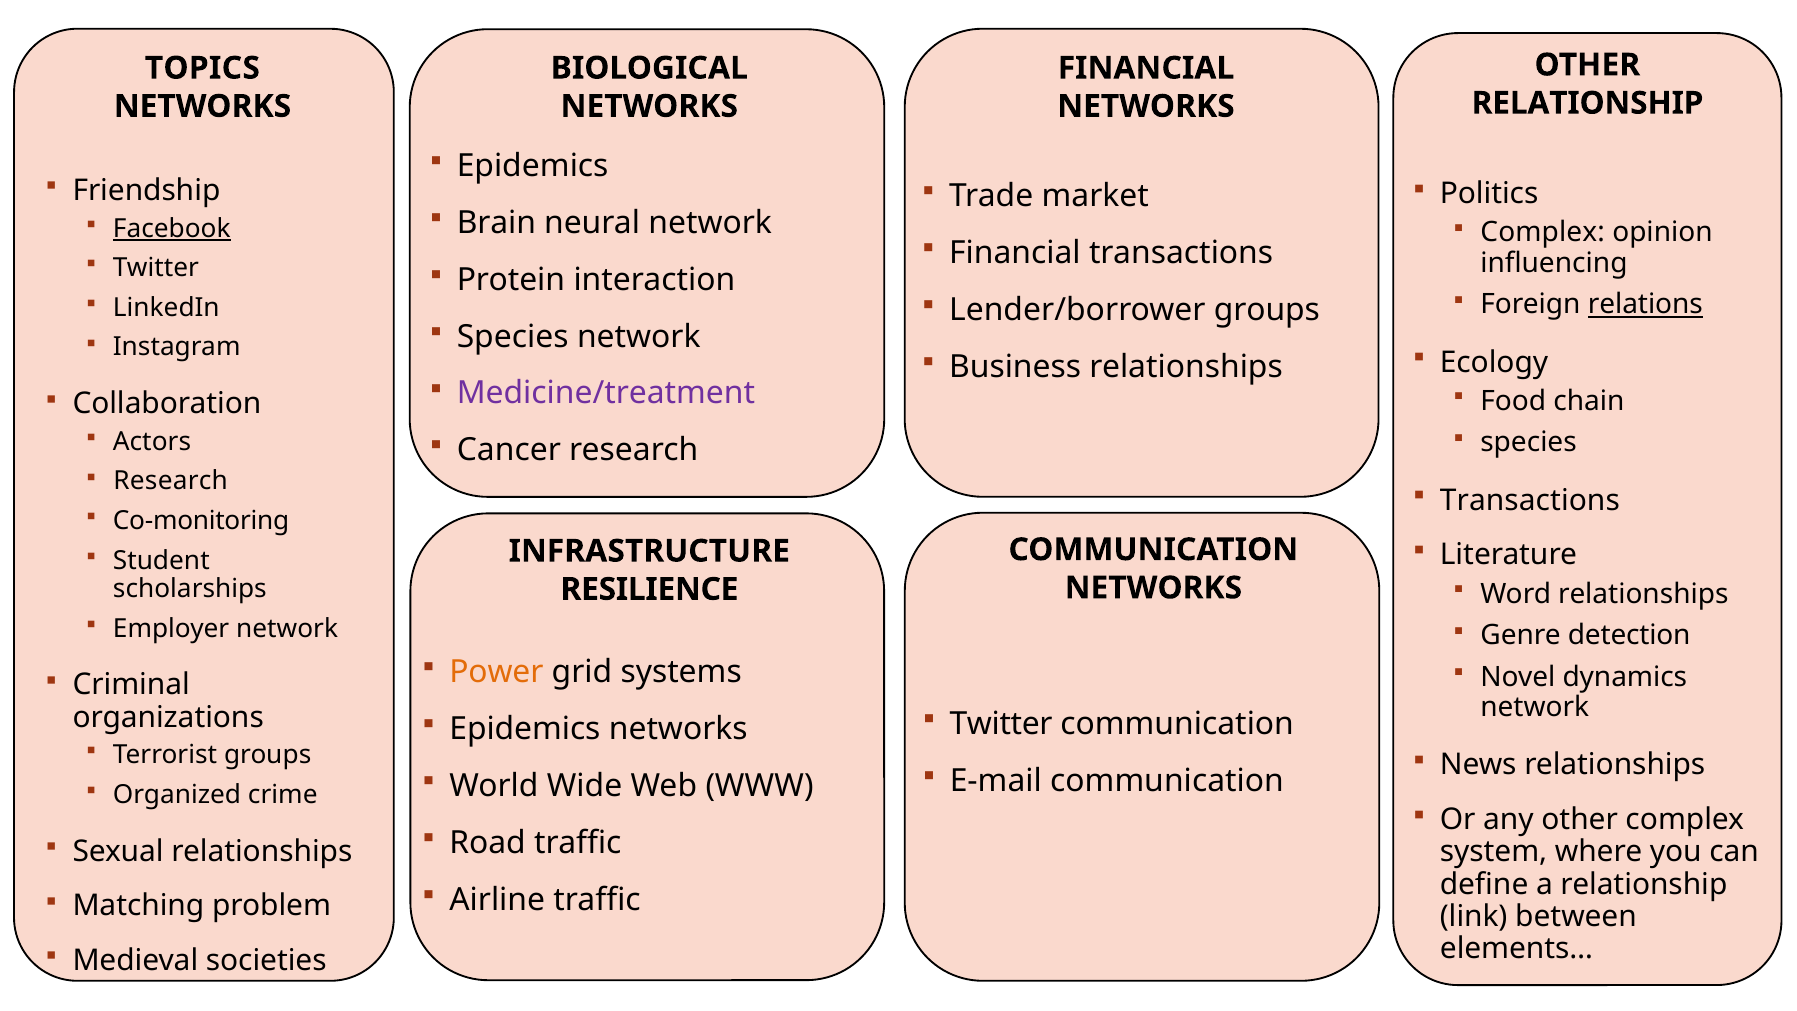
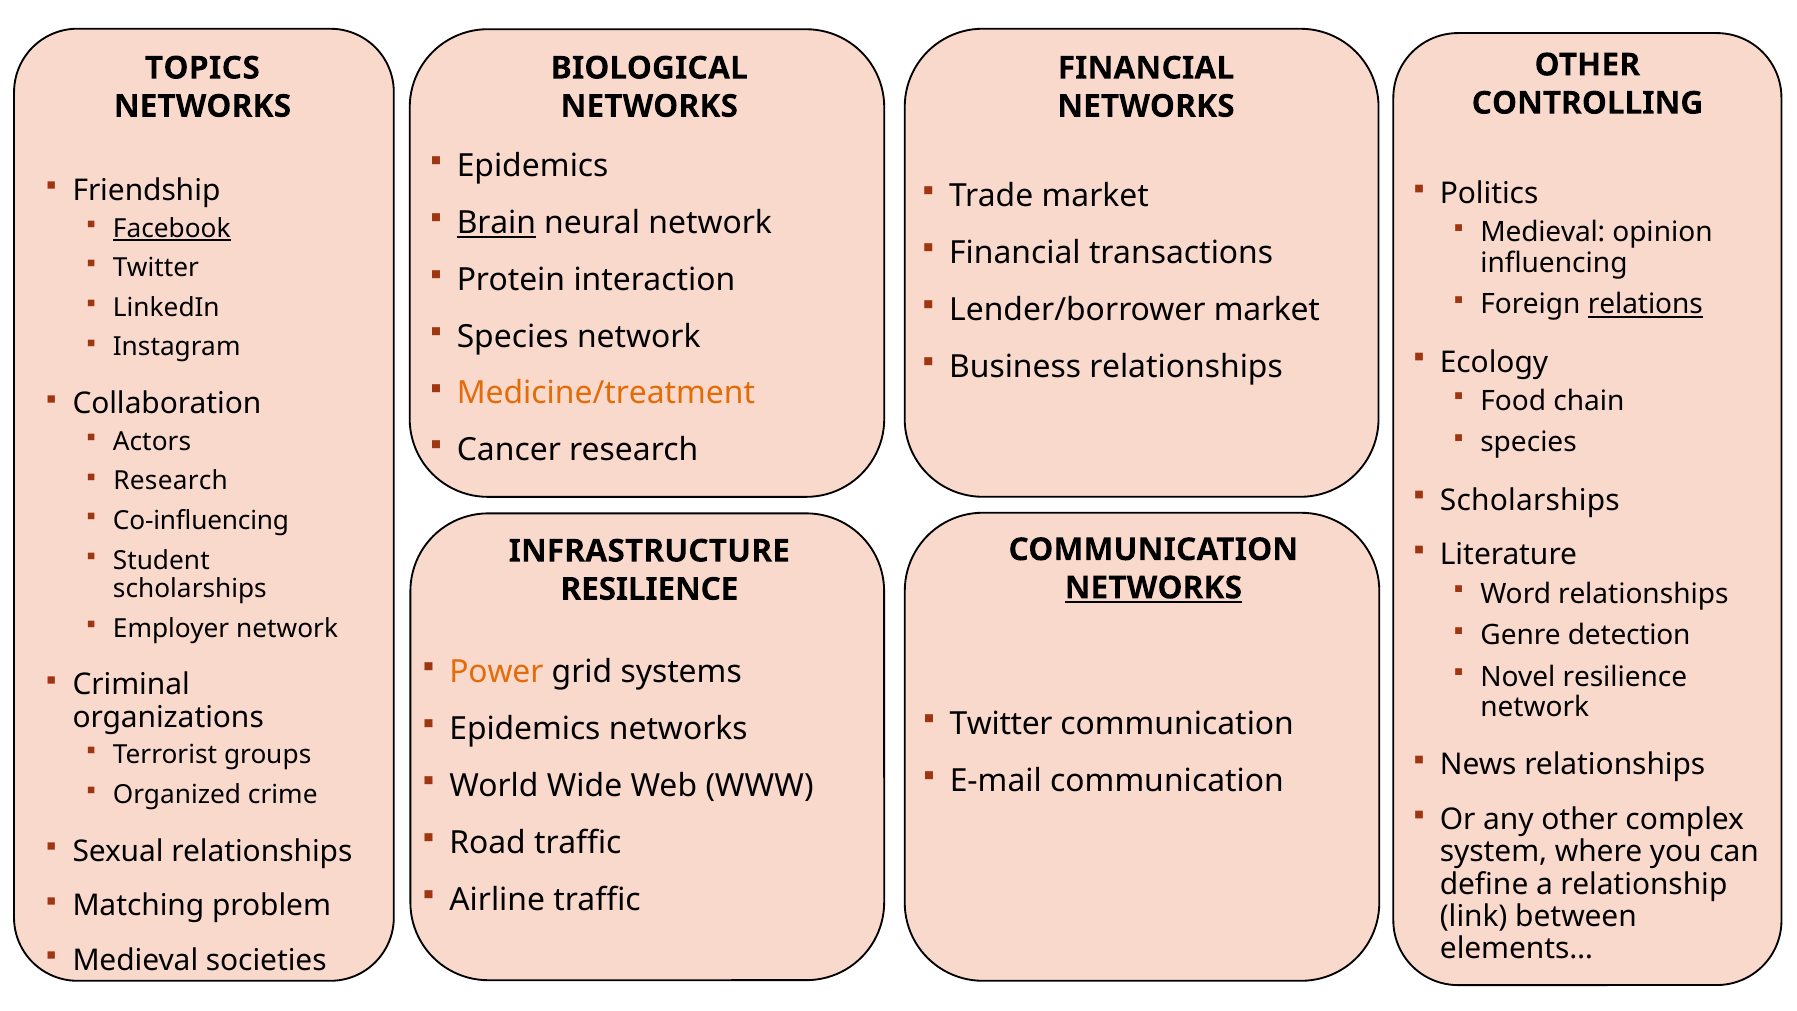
RELATIONSHIP at (1588, 103): RELATIONSHIP -> CONTROLLING
Brain underline: none -> present
Complex at (1543, 233): Complex -> Medieval
Lender/borrower groups: groups -> market
Medicine/treatment colour: purple -> orange
Transactions at (1530, 500): Transactions -> Scholarships
Co-monitoring: Co-monitoring -> Co-influencing
NETWORKS at (1153, 588) underline: none -> present
Novel dynamics: dynamics -> resilience
